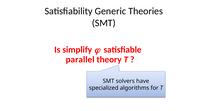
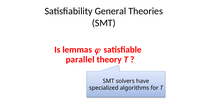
Generic: Generic -> General
simplify: simplify -> lemmas
